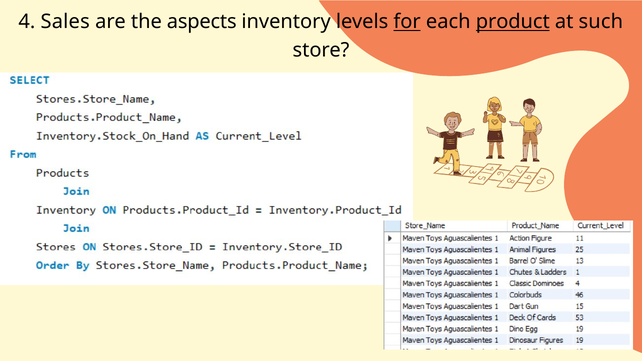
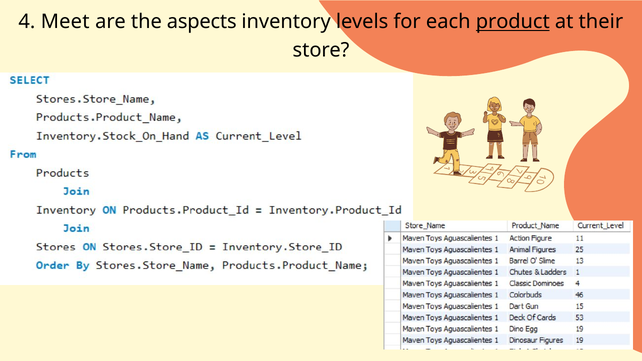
Sales: Sales -> Meet
for underline: present -> none
such: such -> their
